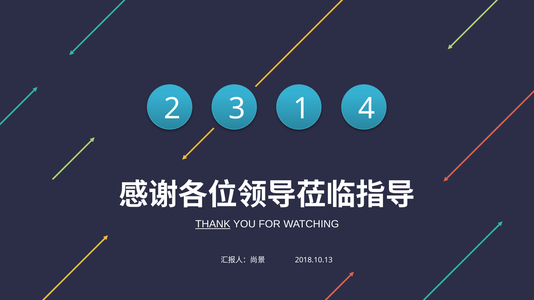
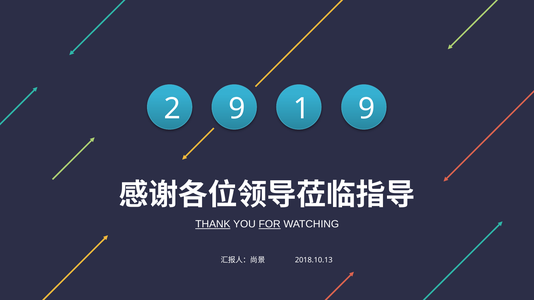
2 3: 3 -> 9
1 4: 4 -> 9
FOR underline: none -> present
